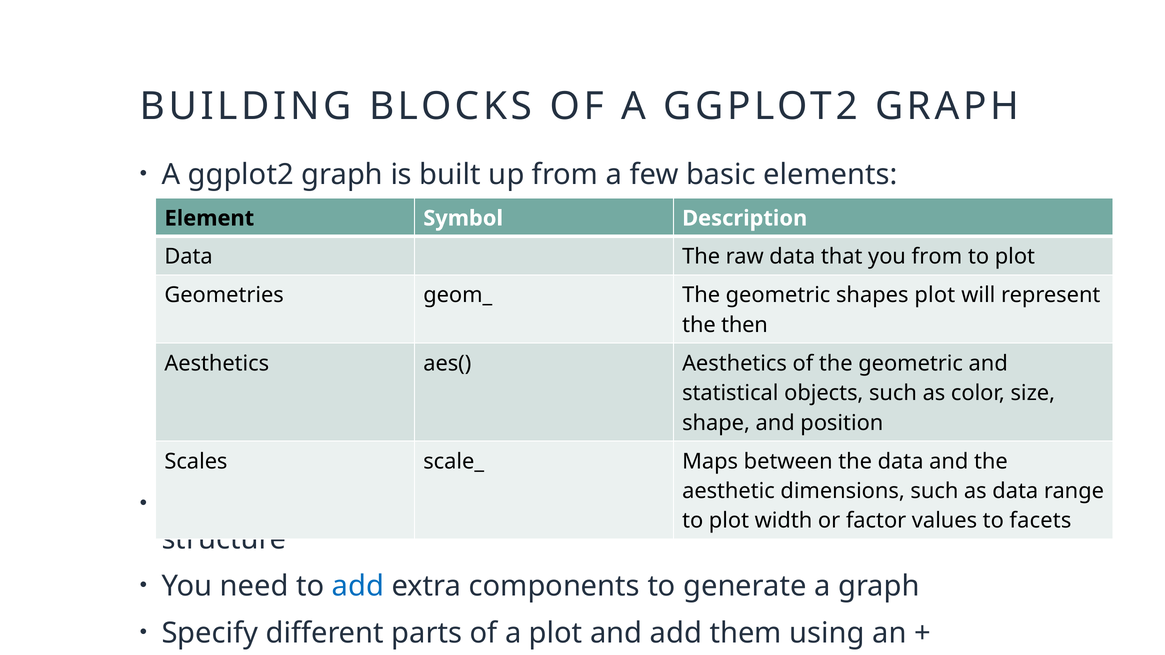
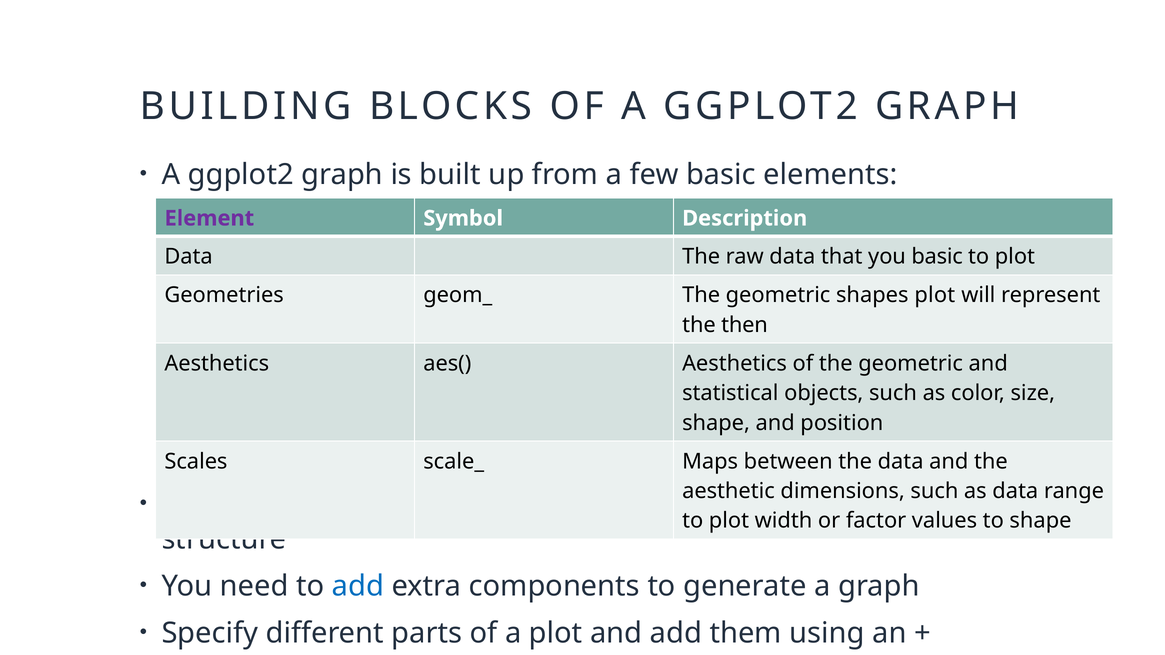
Element colour: black -> purple
you from: from -> basic
to facets: facets -> shape
